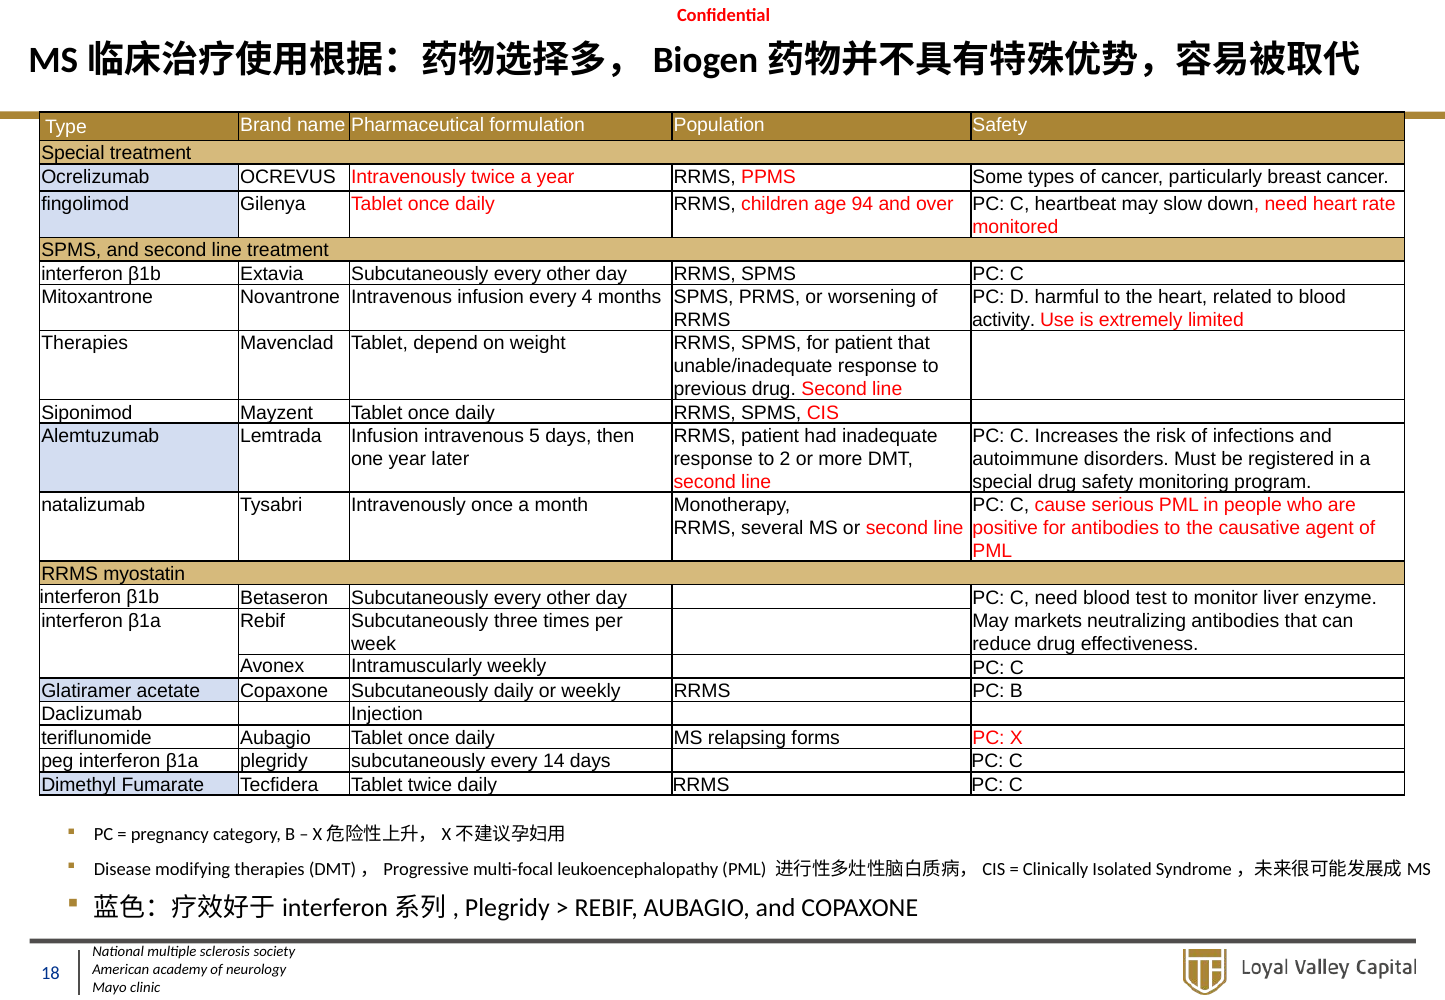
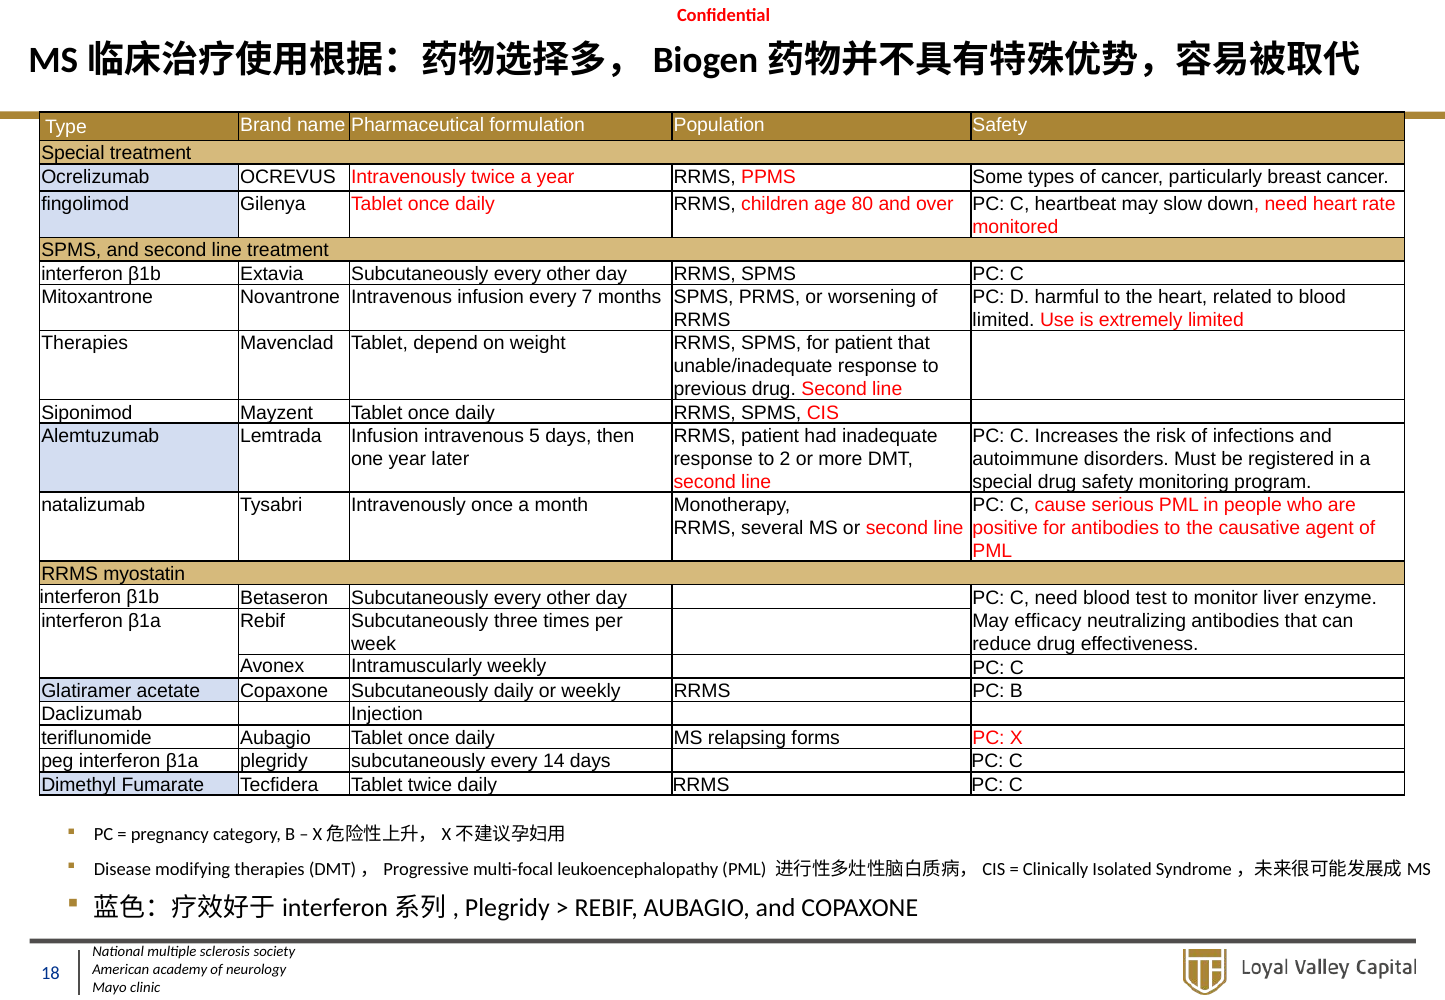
94: 94 -> 80
4: 4 -> 7
activity at (1004, 320): activity -> limited
markets: markets -> efficacy
